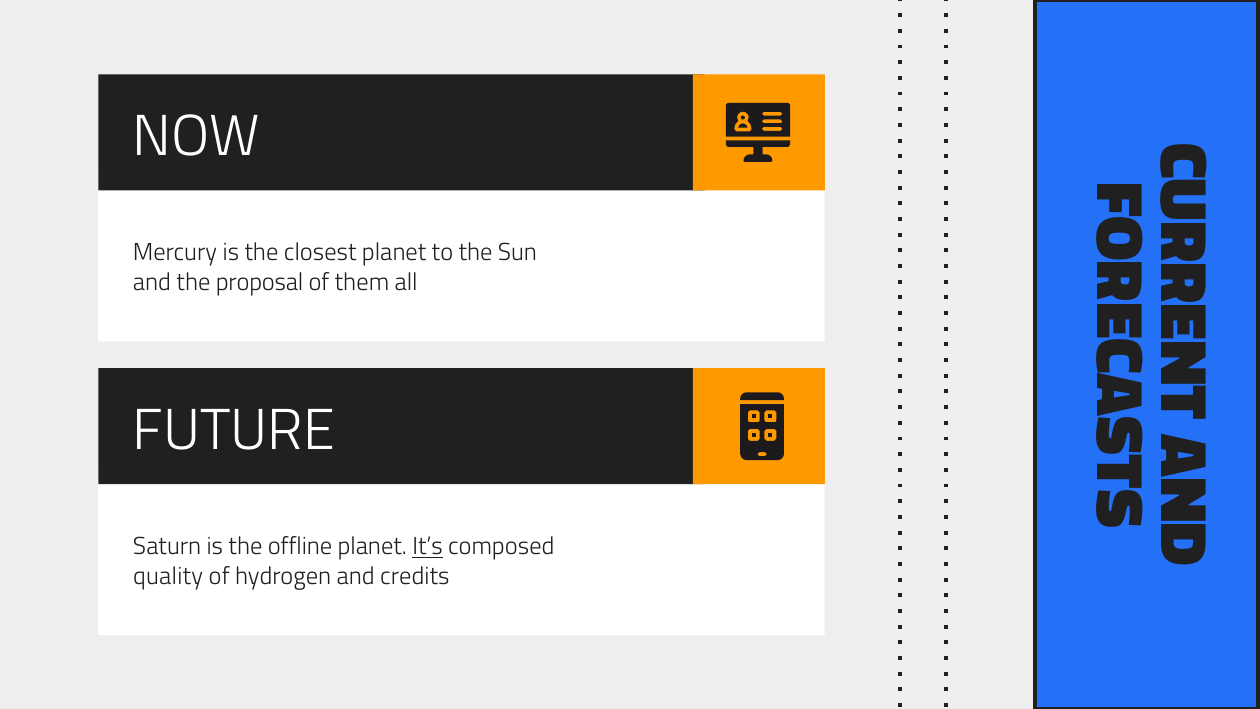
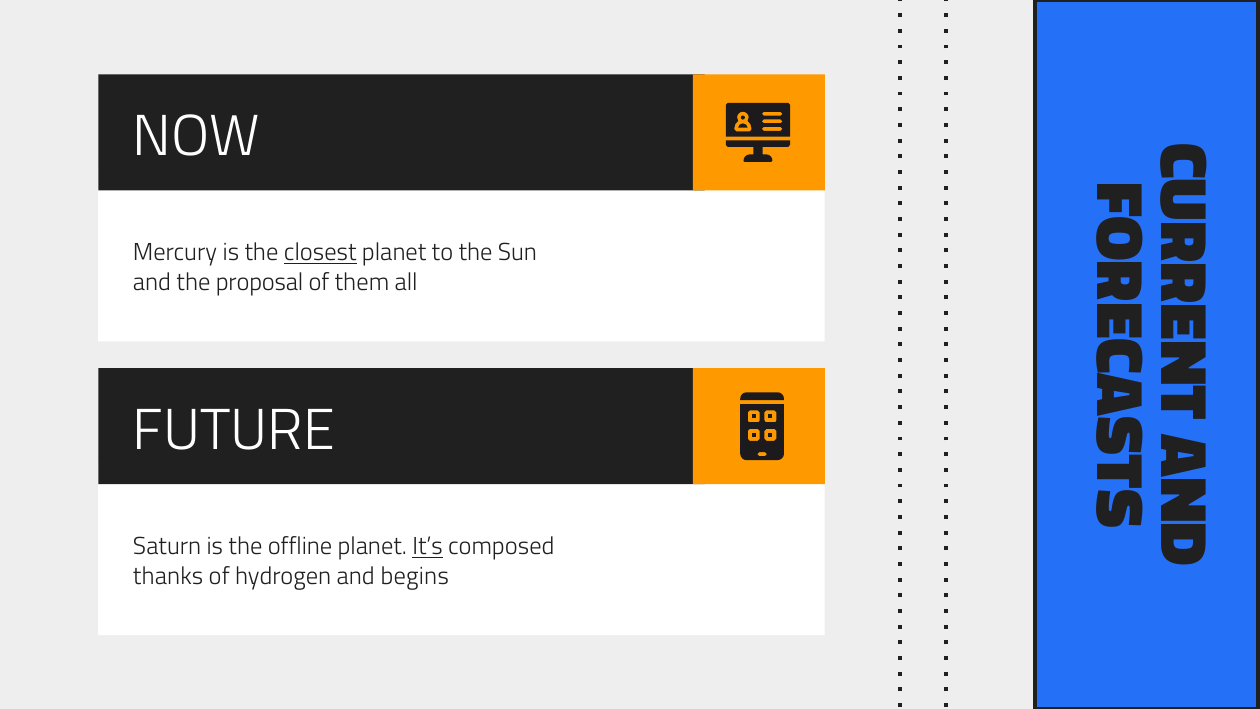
closest underline: none -> present
quality: quality -> thanks
credits: credits -> begins
